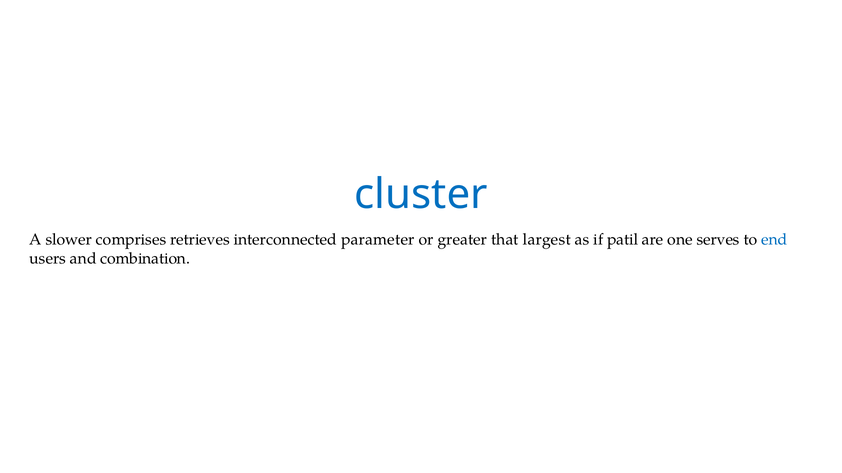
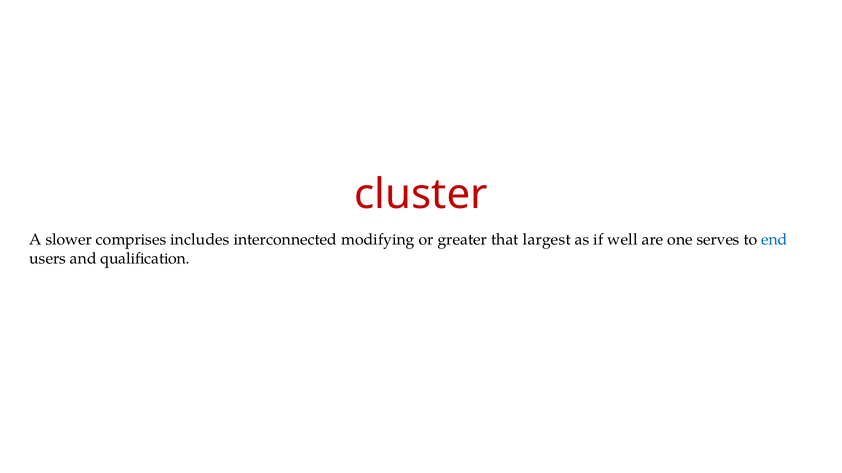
cluster colour: blue -> red
retrieves: retrieves -> includes
parameter: parameter -> modifying
patil: patil -> well
combination: combination -> qualification
